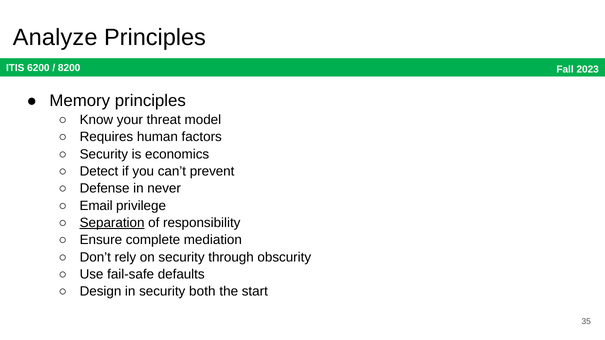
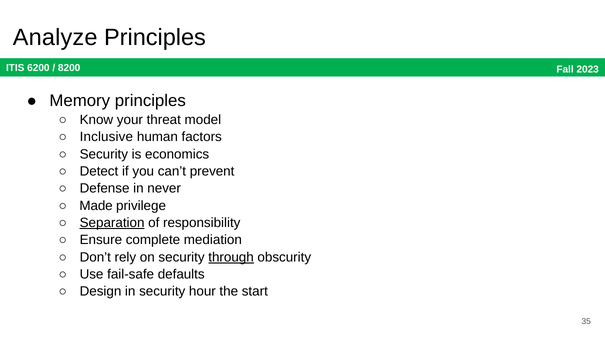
Requires: Requires -> Inclusive
Email: Email -> Made
through underline: none -> present
both: both -> hour
